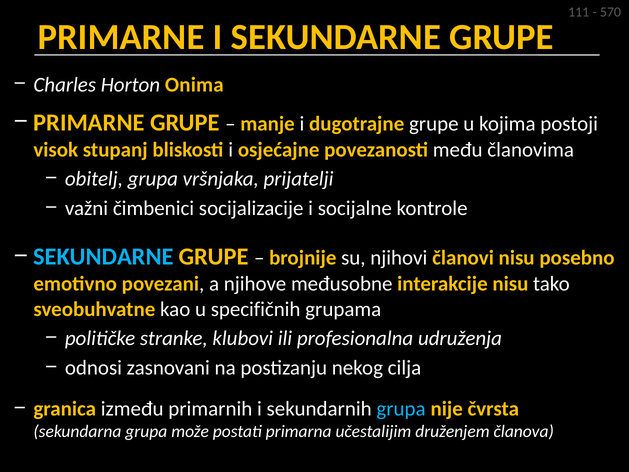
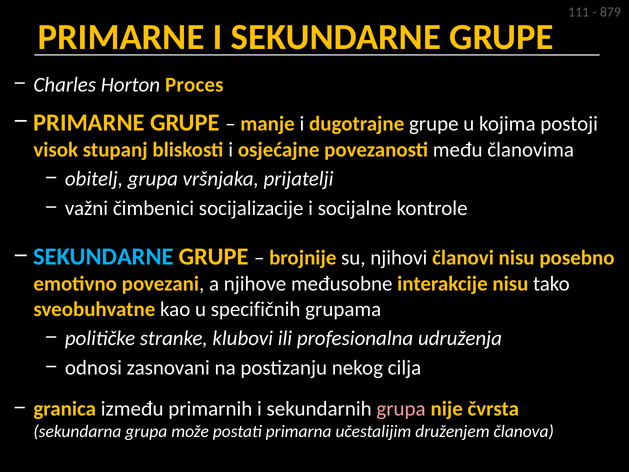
570: 570 -> 879
Onima: Onima -> Proces
grupa at (401, 409) colour: light blue -> pink
